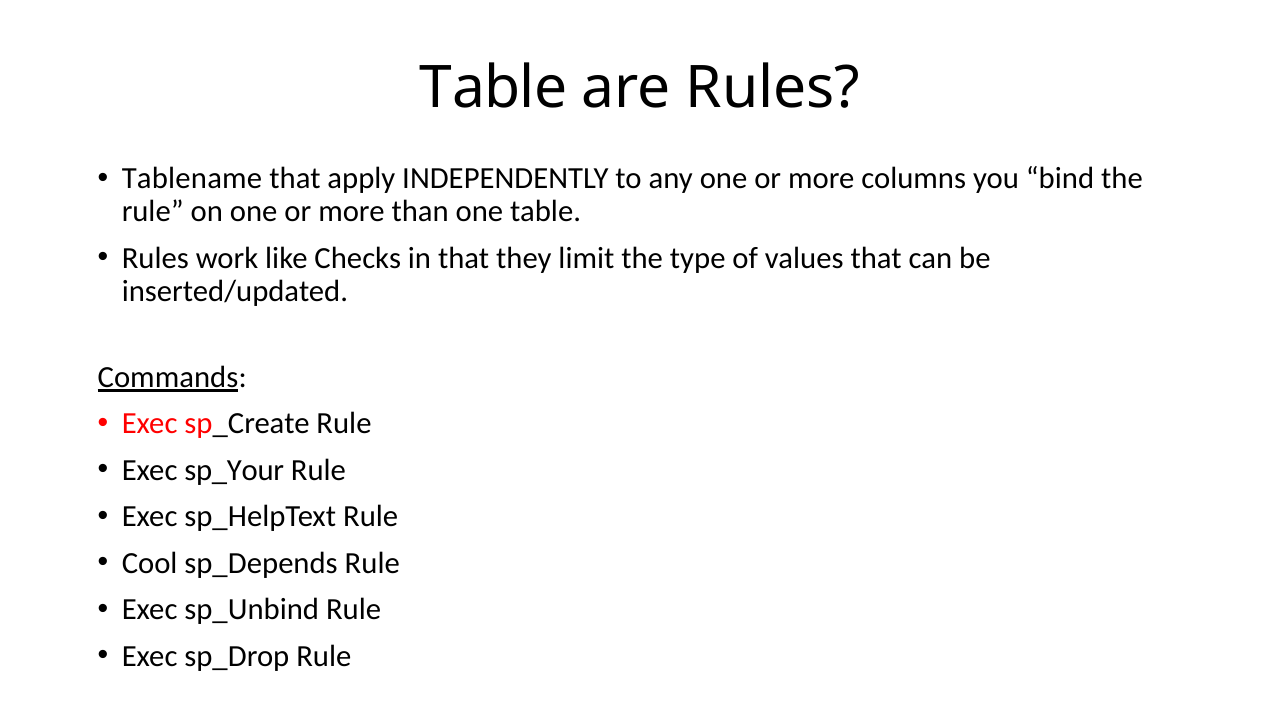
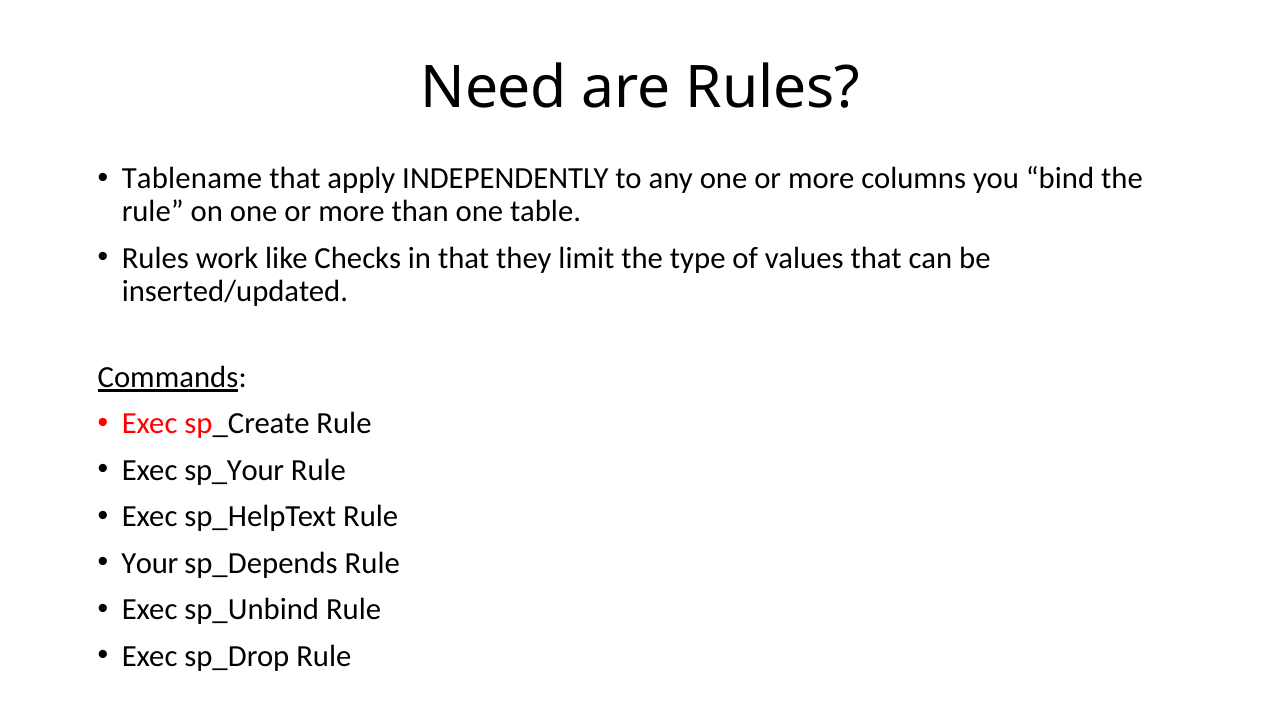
Table at (494, 88): Table -> Need
Cool: Cool -> Your
